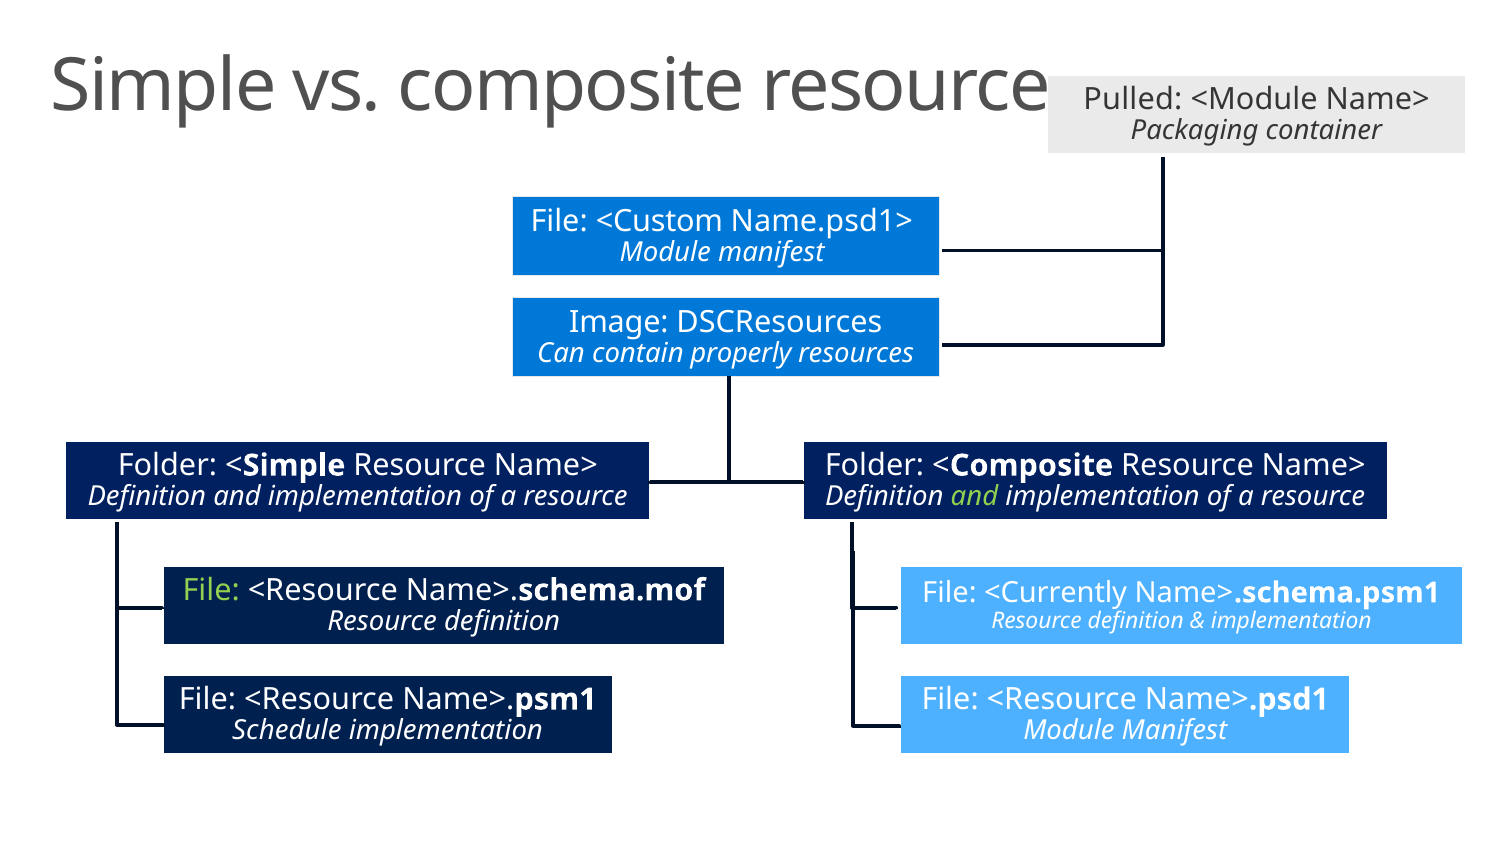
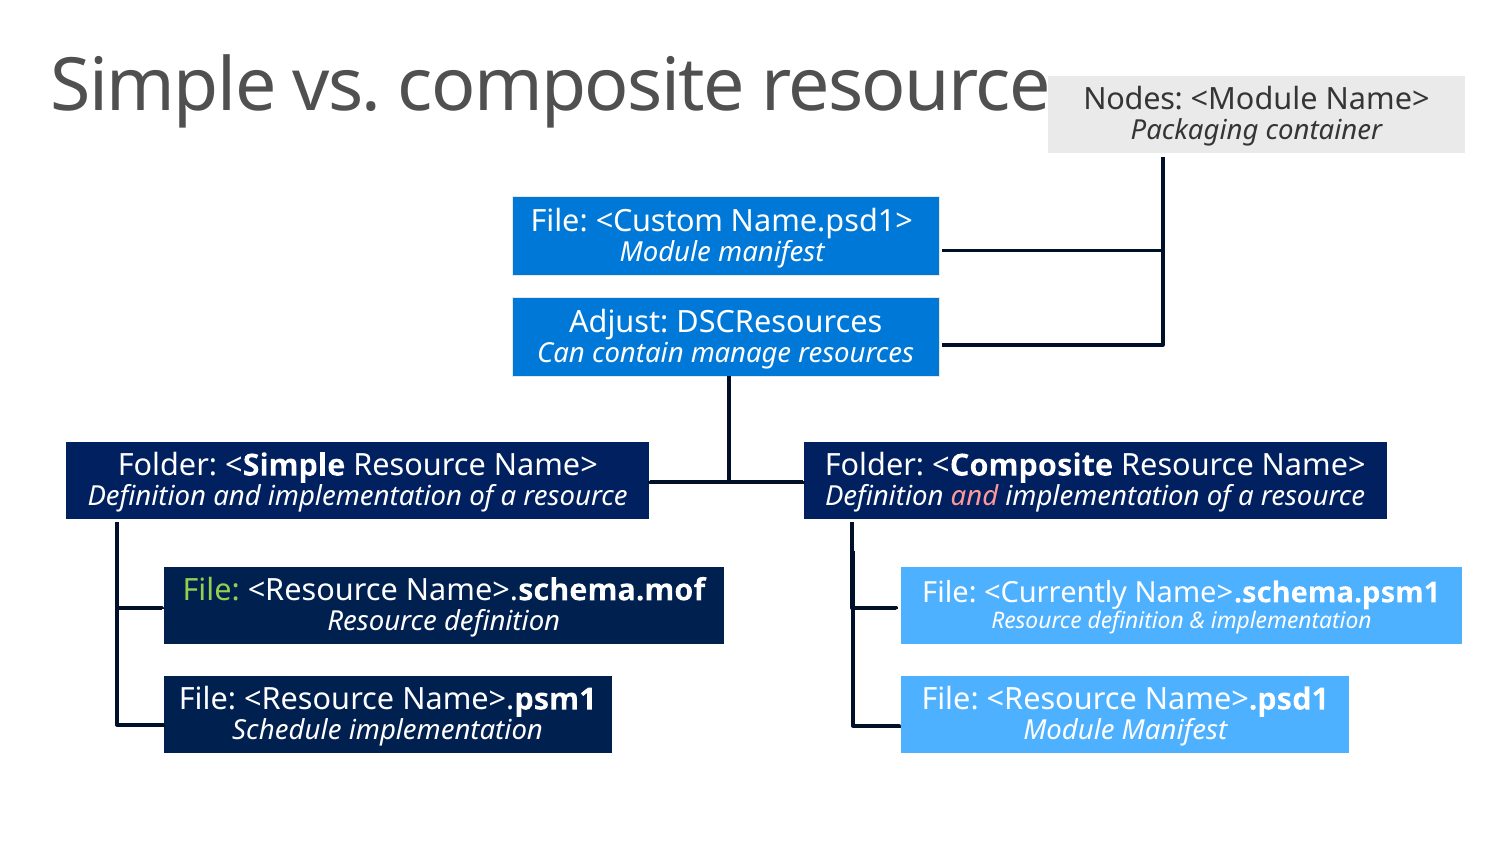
Pulled: Pulled -> Nodes
Image: Image -> Adjust
properly: properly -> manage
and at (975, 497) colour: light green -> pink
